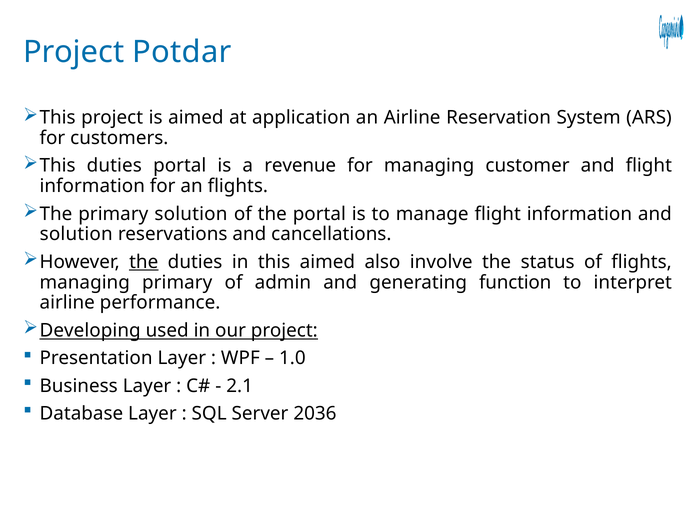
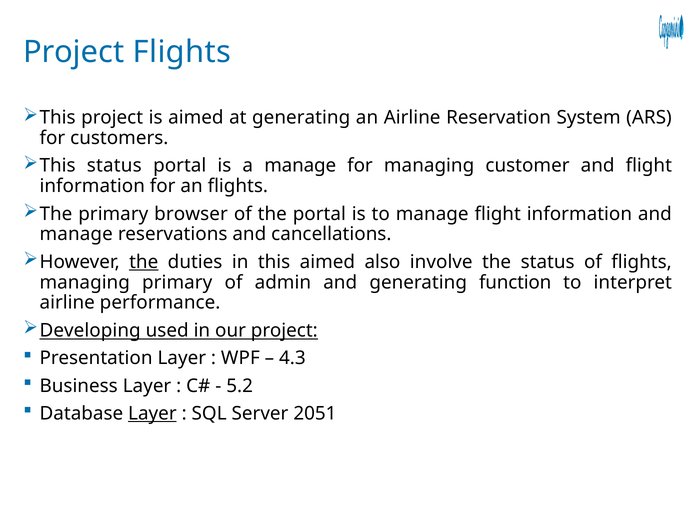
Project Potdar: Potdar -> Flights
at application: application -> generating
This duties: duties -> status
a revenue: revenue -> manage
primary solution: solution -> browser
solution at (76, 234): solution -> manage
1.0: 1.0 -> 4.3
2.1: 2.1 -> 5.2
Layer at (152, 413) underline: none -> present
2036: 2036 -> 2051
